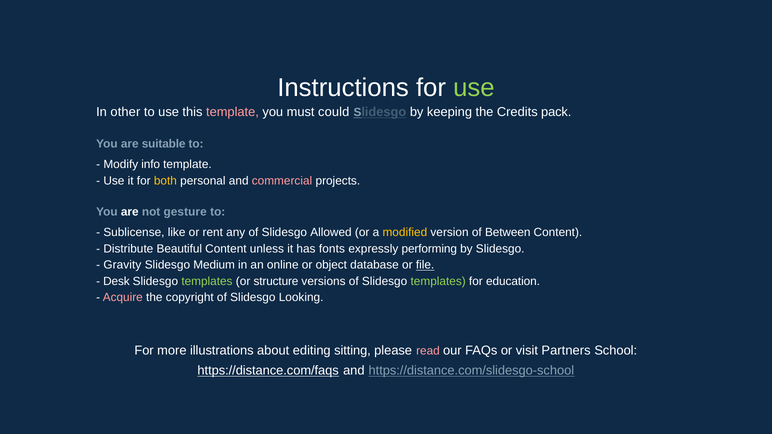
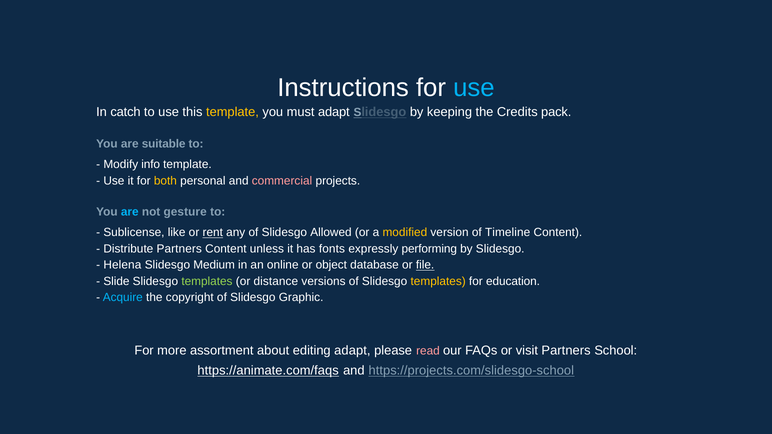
use at (474, 88) colour: light green -> light blue
other: other -> catch
template at (232, 112) colour: pink -> yellow
must could: could -> adapt
are at (130, 212) colour: white -> light blue
rent underline: none -> present
Between: Between -> Timeline
Distribute Beautiful: Beautiful -> Partners
Gravity: Gravity -> Helena
Desk: Desk -> Slide
structure: structure -> distance
templates at (438, 281) colour: light green -> yellow
Acquire colour: pink -> light blue
Looking: Looking -> Graphic
illustrations: illustrations -> assortment
editing sitting: sitting -> adapt
https://distance.com/faqs: https://distance.com/faqs -> https://animate.com/faqs
https://distance.com/slidesgo-school: https://distance.com/slidesgo-school -> https://projects.com/slidesgo-school
